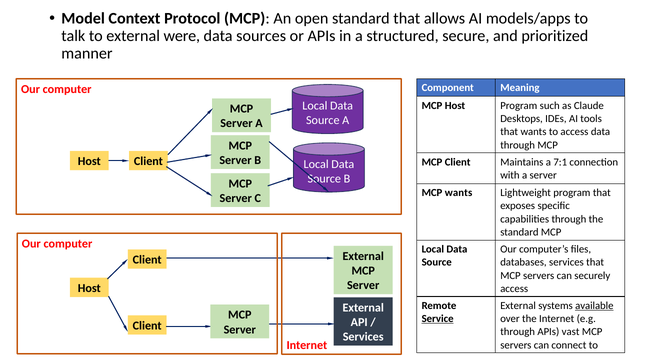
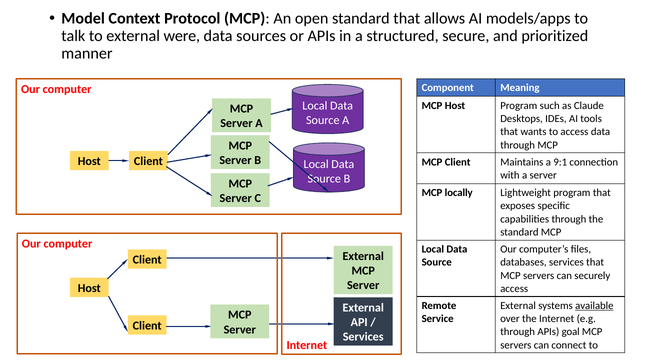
7:1: 7:1 -> 9:1
MCP wants: wants -> locally
Service underline: present -> none
vast: vast -> goal
